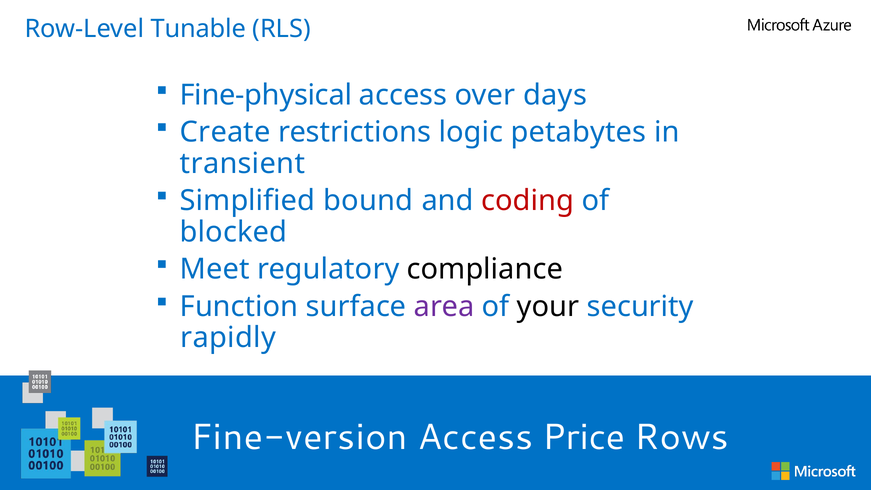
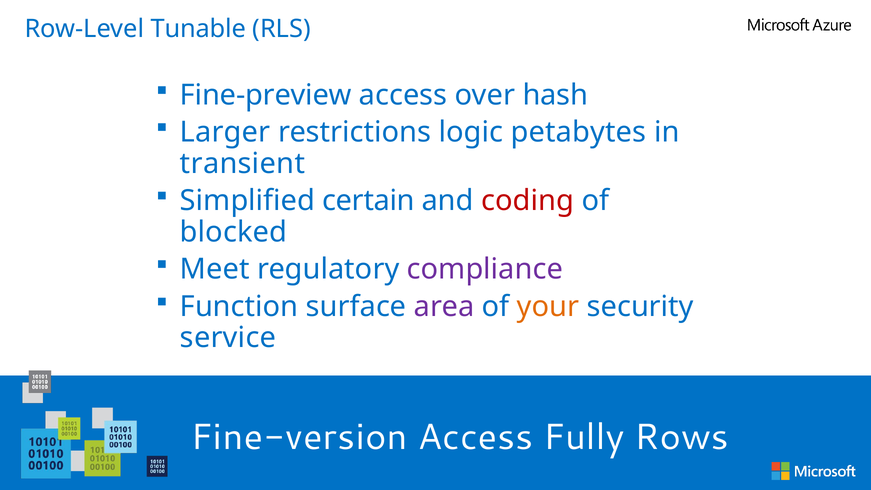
Fine-physical: Fine-physical -> Fine-preview
days: days -> hash
Create: Create -> Larger
bound: bound -> certain
compliance colour: black -> purple
your colour: black -> orange
rapidly: rapidly -> service
Price: Price -> Fully
